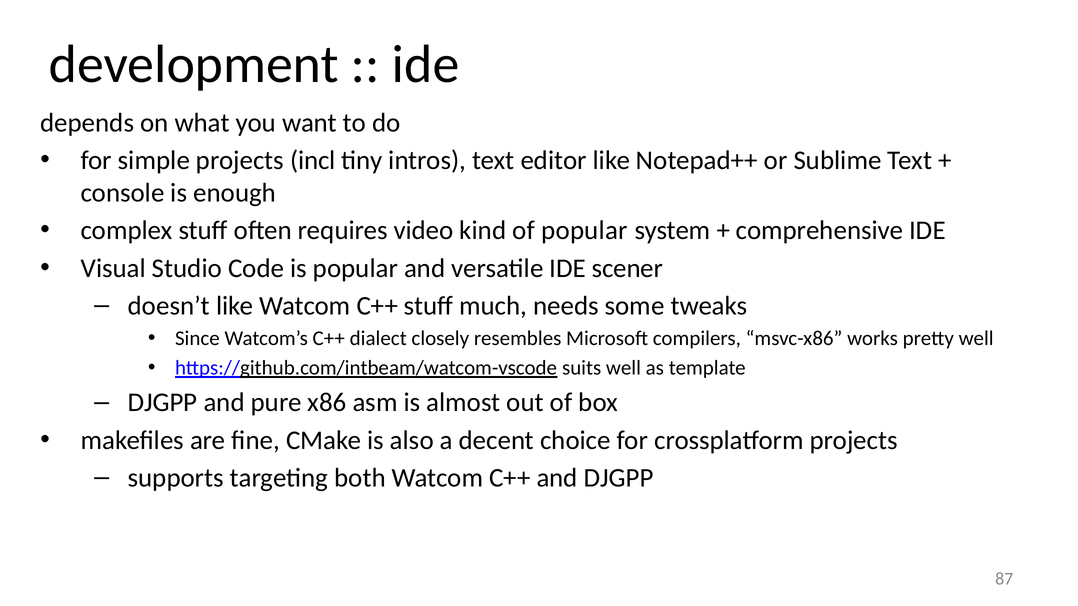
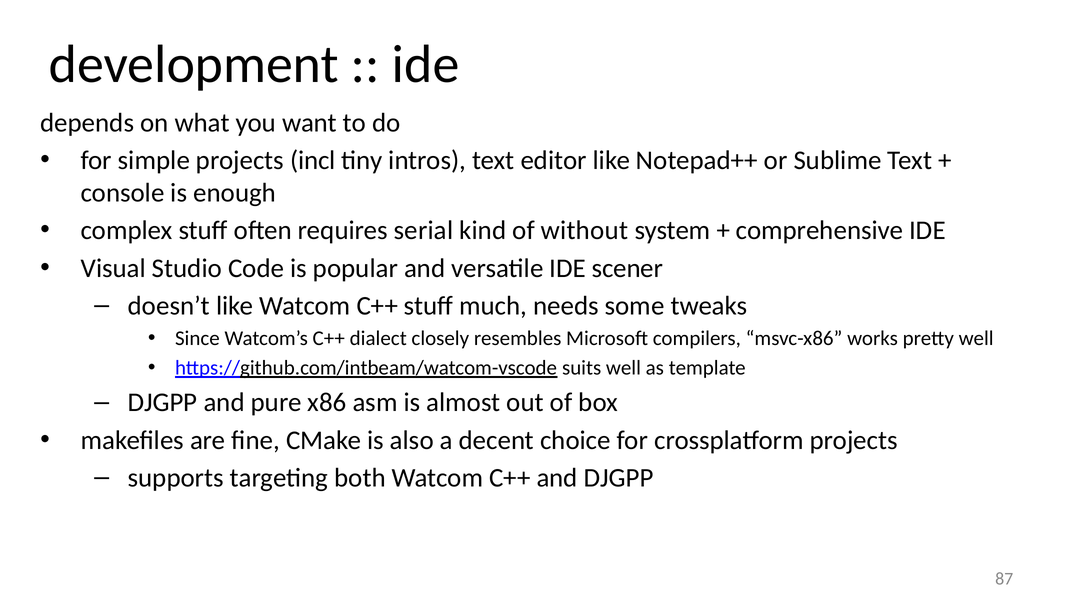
video: video -> serial
of popular: popular -> without
